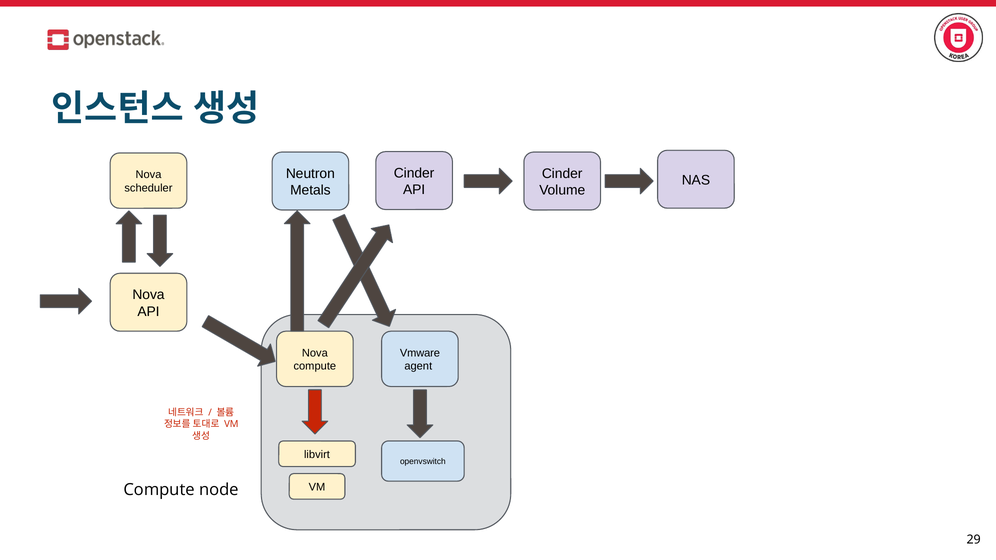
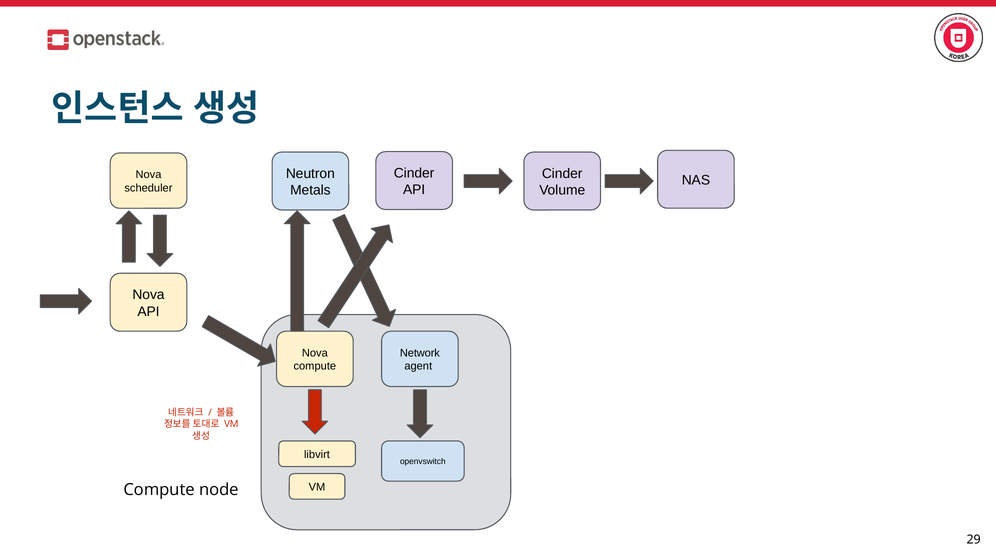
Vmware: Vmware -> Network
